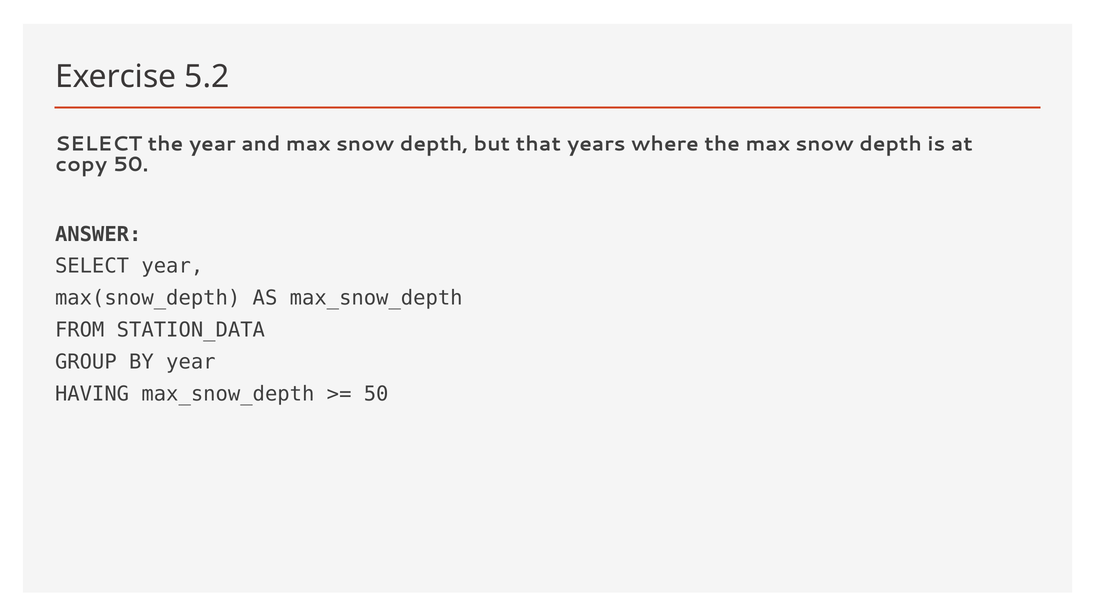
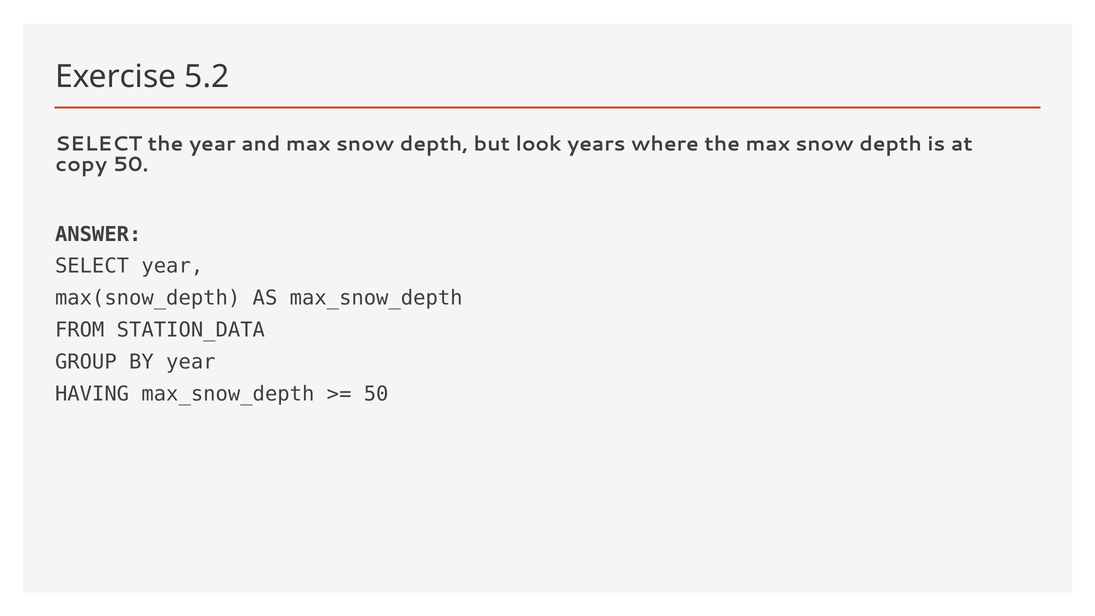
that: that -> look
